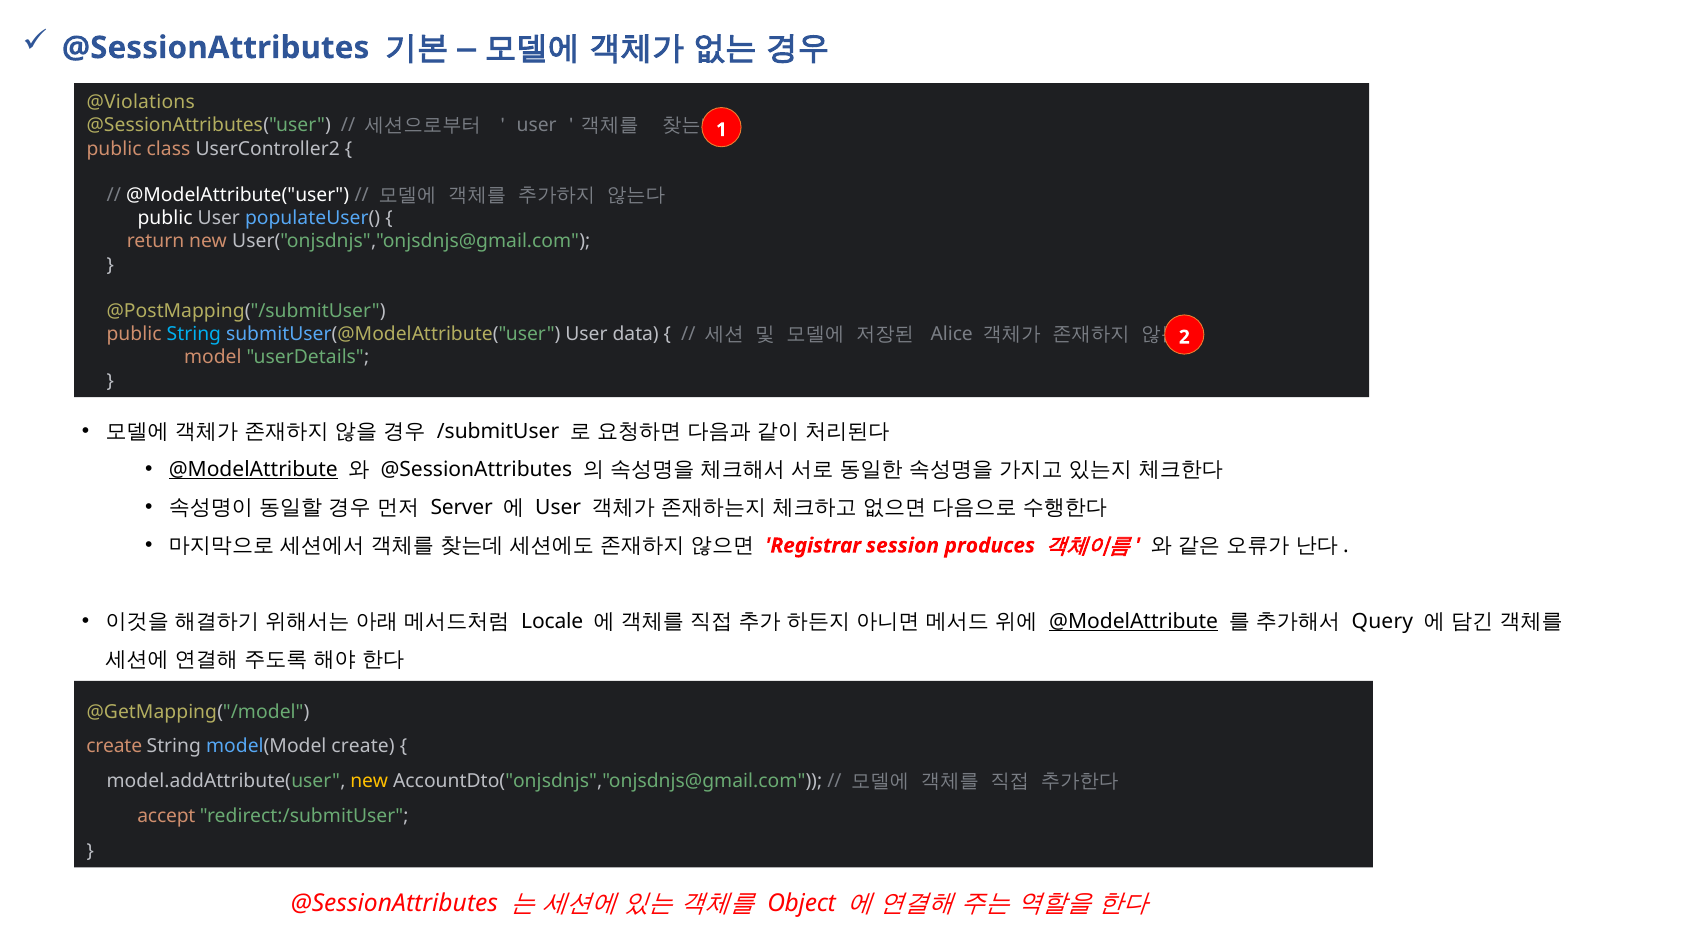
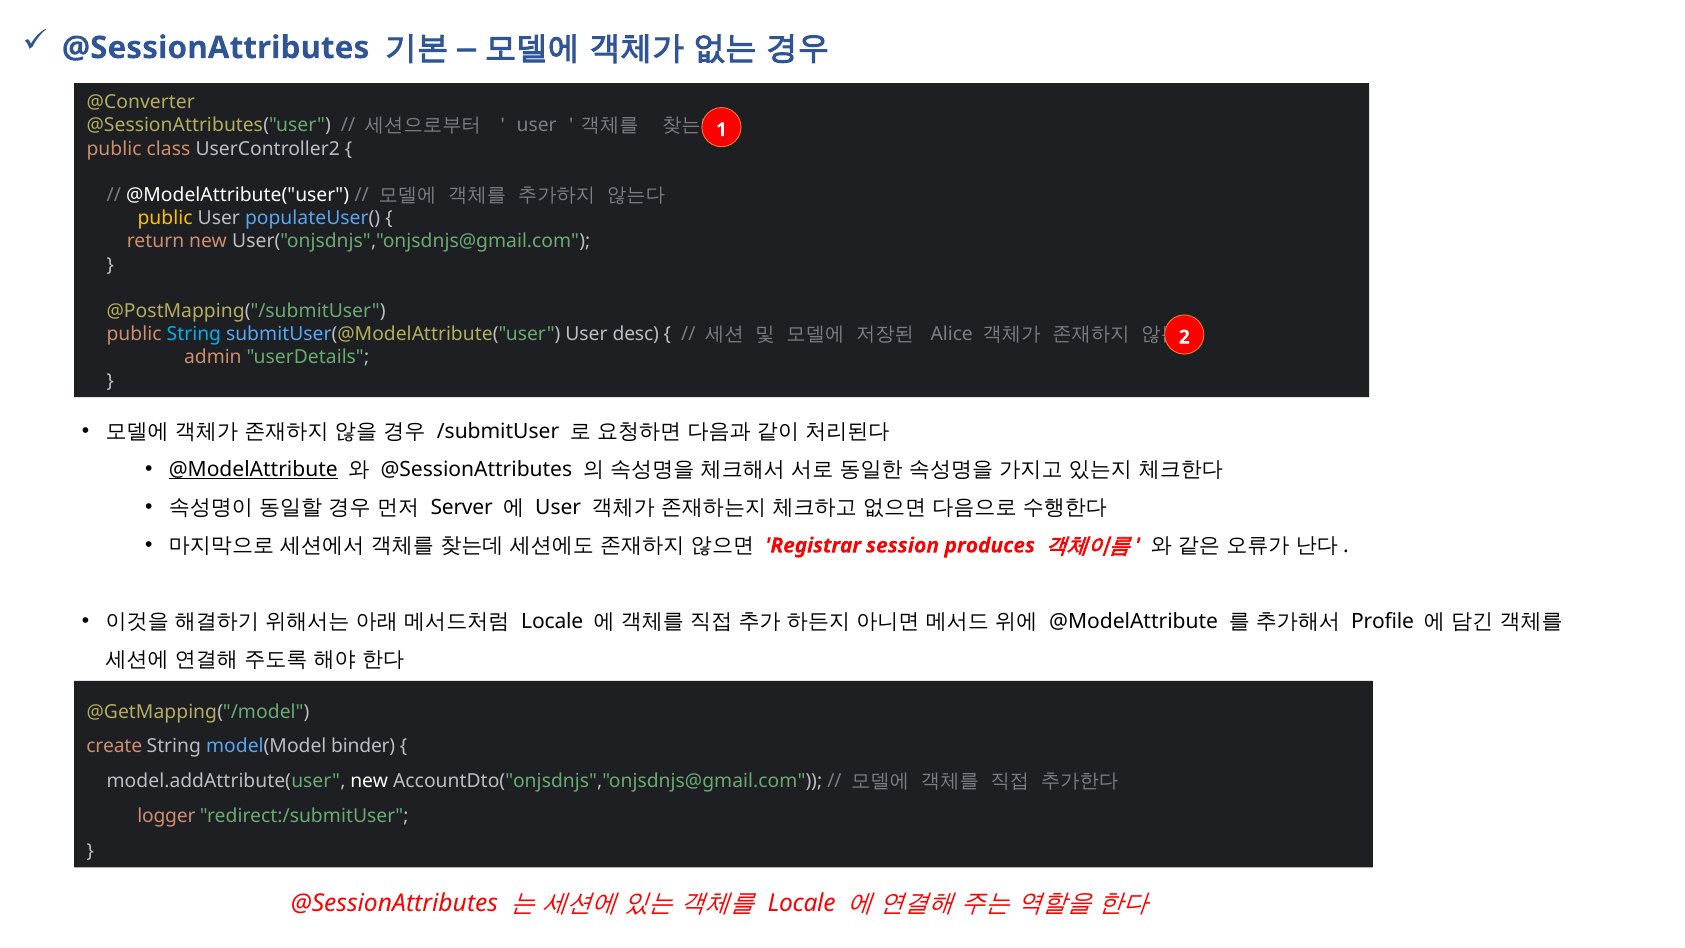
@Violations: @Violations -> @Converter
public at (165, 218) colour: white -> yellow
data: data -> desc
model: model -> admin
@ModelAttribute at (1134, 621) underline: present -> none
Query: Query -> Profile
model(Model create: create -> binder
new at (369, 781) colour: yellow -> white
accept: accept -> logger
Object at (802, 903): Object -> Locale
